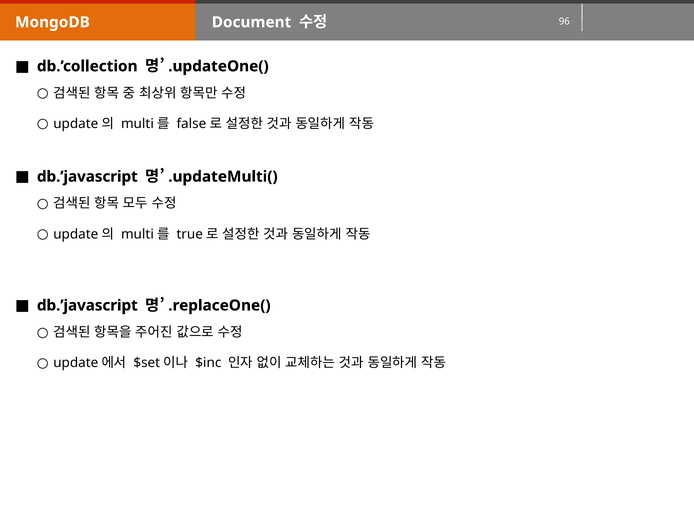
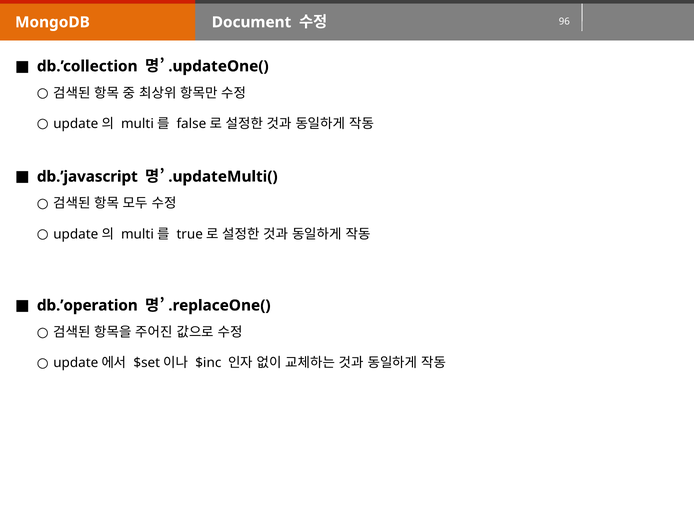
db.’javascript at (87, 306): db.’javascript -> db.’operation
